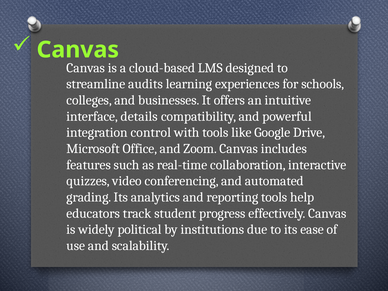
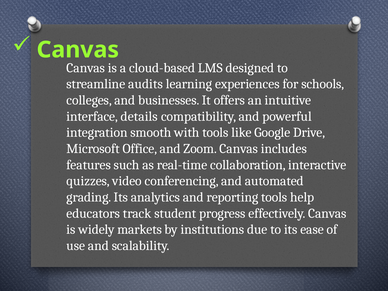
control: control -> smooth
political: political -> markets
